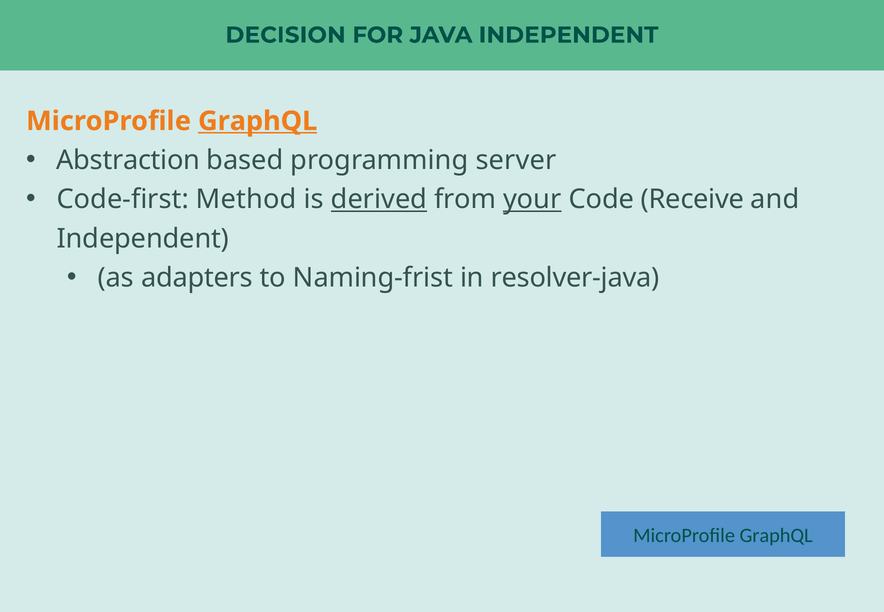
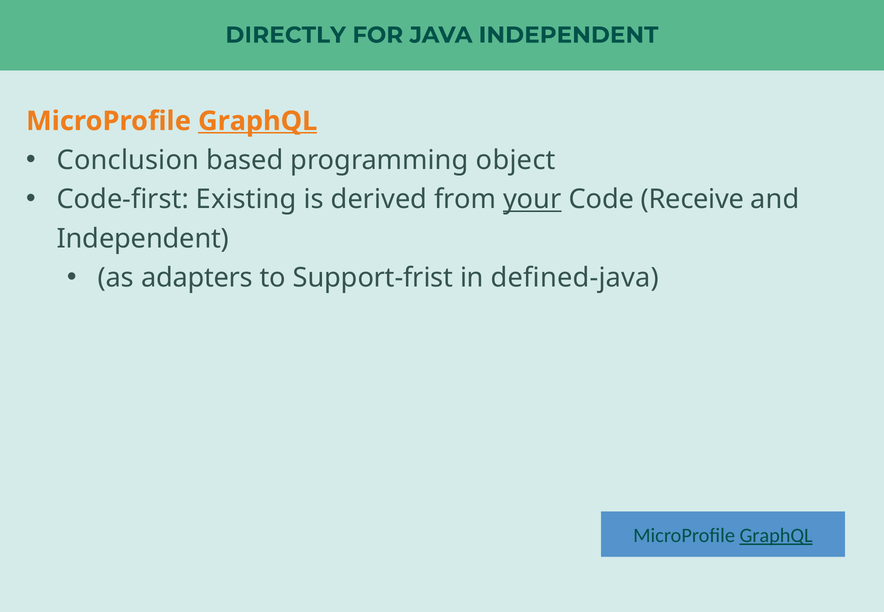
DECISION: DECISION -> DIRECTLY
Abstraction: Abstraction -> Conclusion
server: server -> object
Method: Method -> Existing
derived underline: present -> none
Naming-frist: Naming-frist -> Support-frist
resolver-java: resolver-java -> defined-java
GraphQL at (776, 536) underline: none -> present
